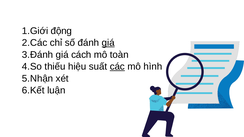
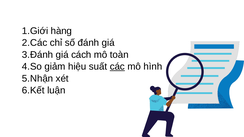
động: động -> hàng
giá at (108, 43) underline: present -> none
thiếu: thiếu -> giảm
